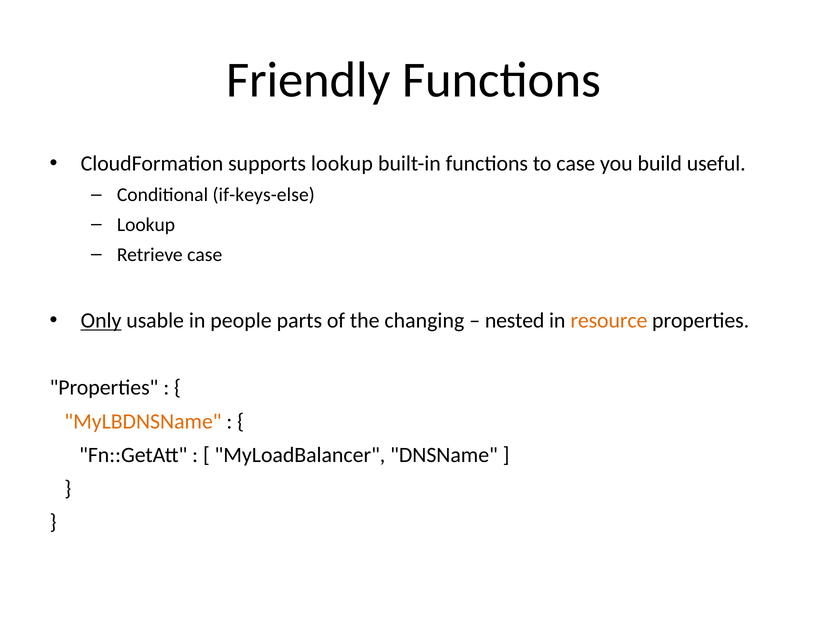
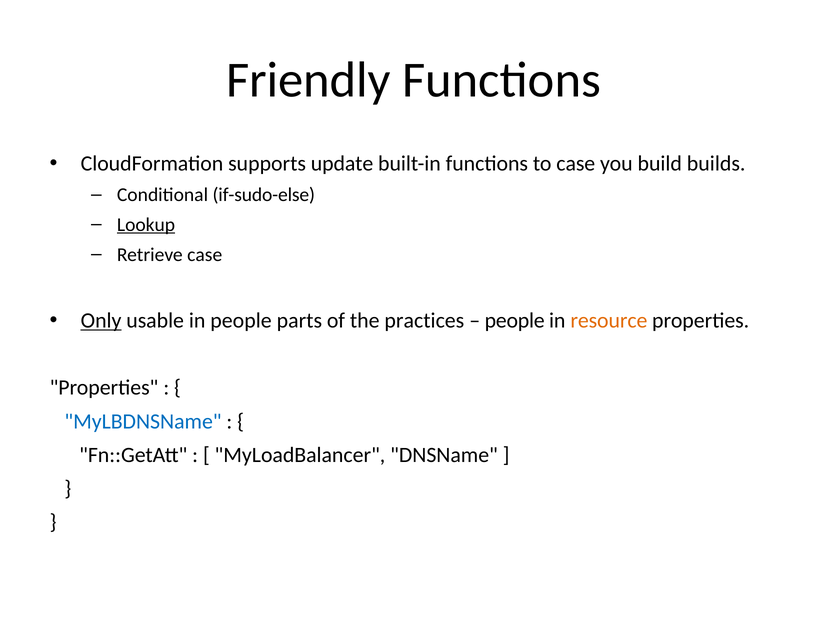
supports lookup: lookup -> update
useful: useful -> builds
if-keys-else: if-keys-else -> if-sudo-else
Lookup at (146, 225) underline: none -> present
changing: changing -> practices
nested at (515, 321): nested -> people
MyLBDNSName colour: orange -> blue
